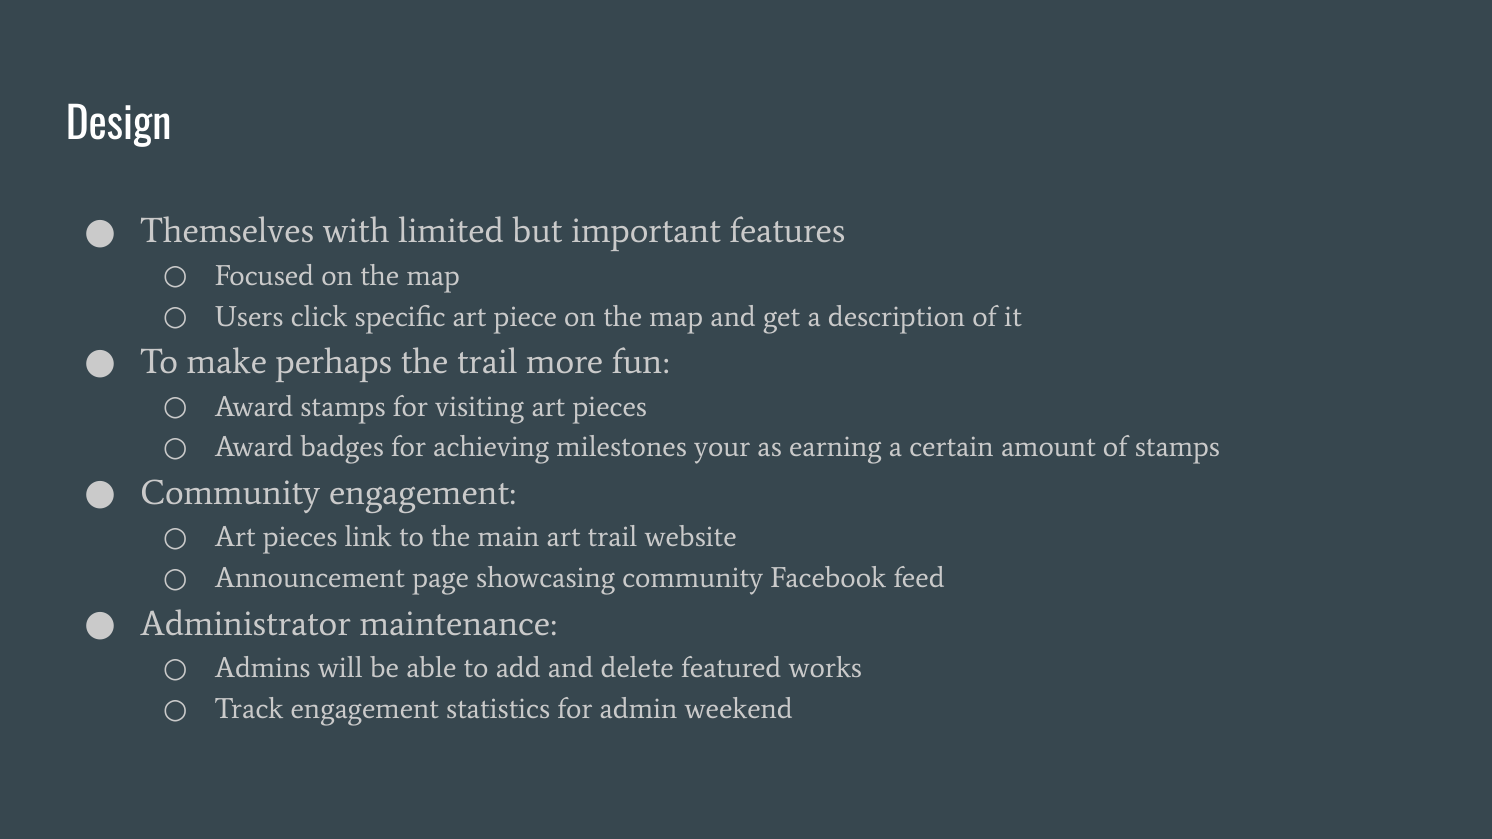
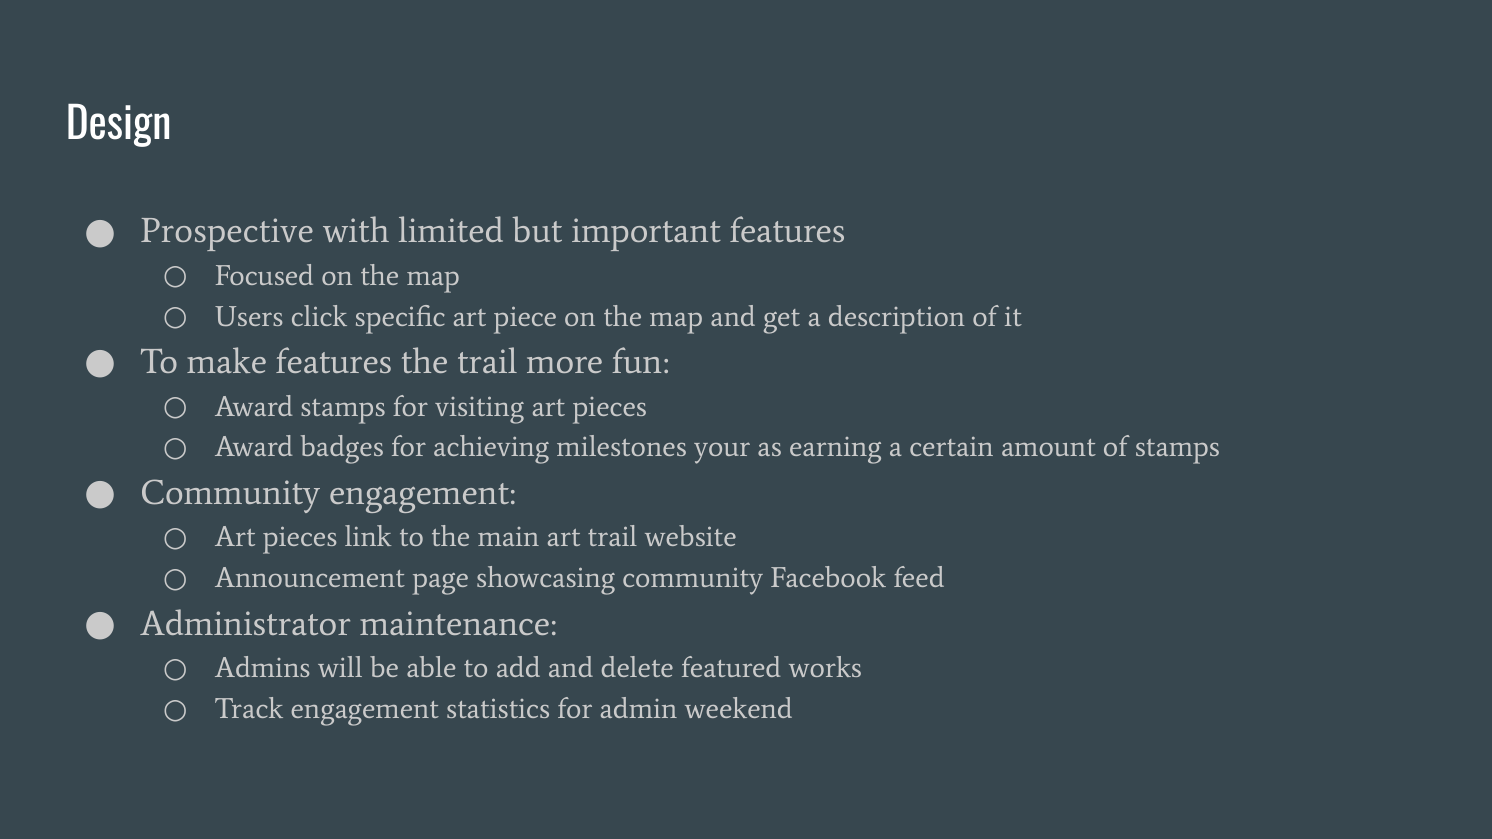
Themselves: Themselves -> Prospective
make perhaps: perhaps -> features
